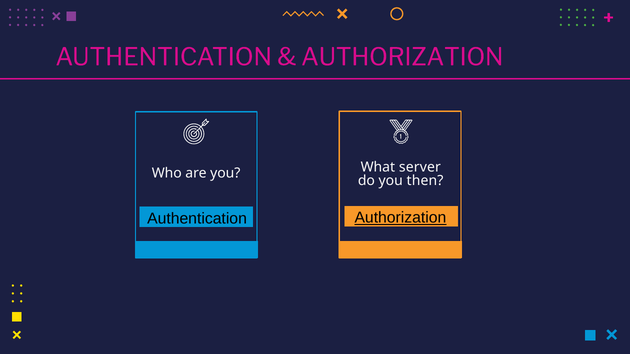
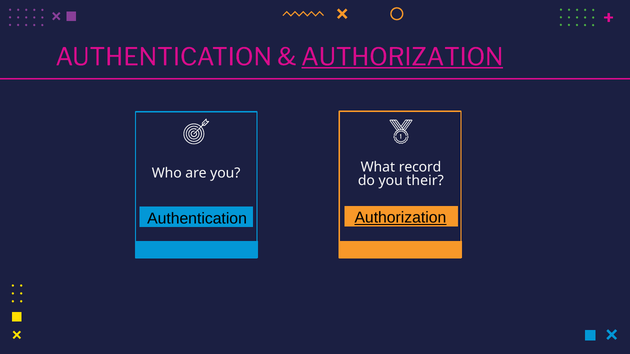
AUTHORIZATION at (402, 57) underline: none -> present
server: server -> record
then: then -> their
